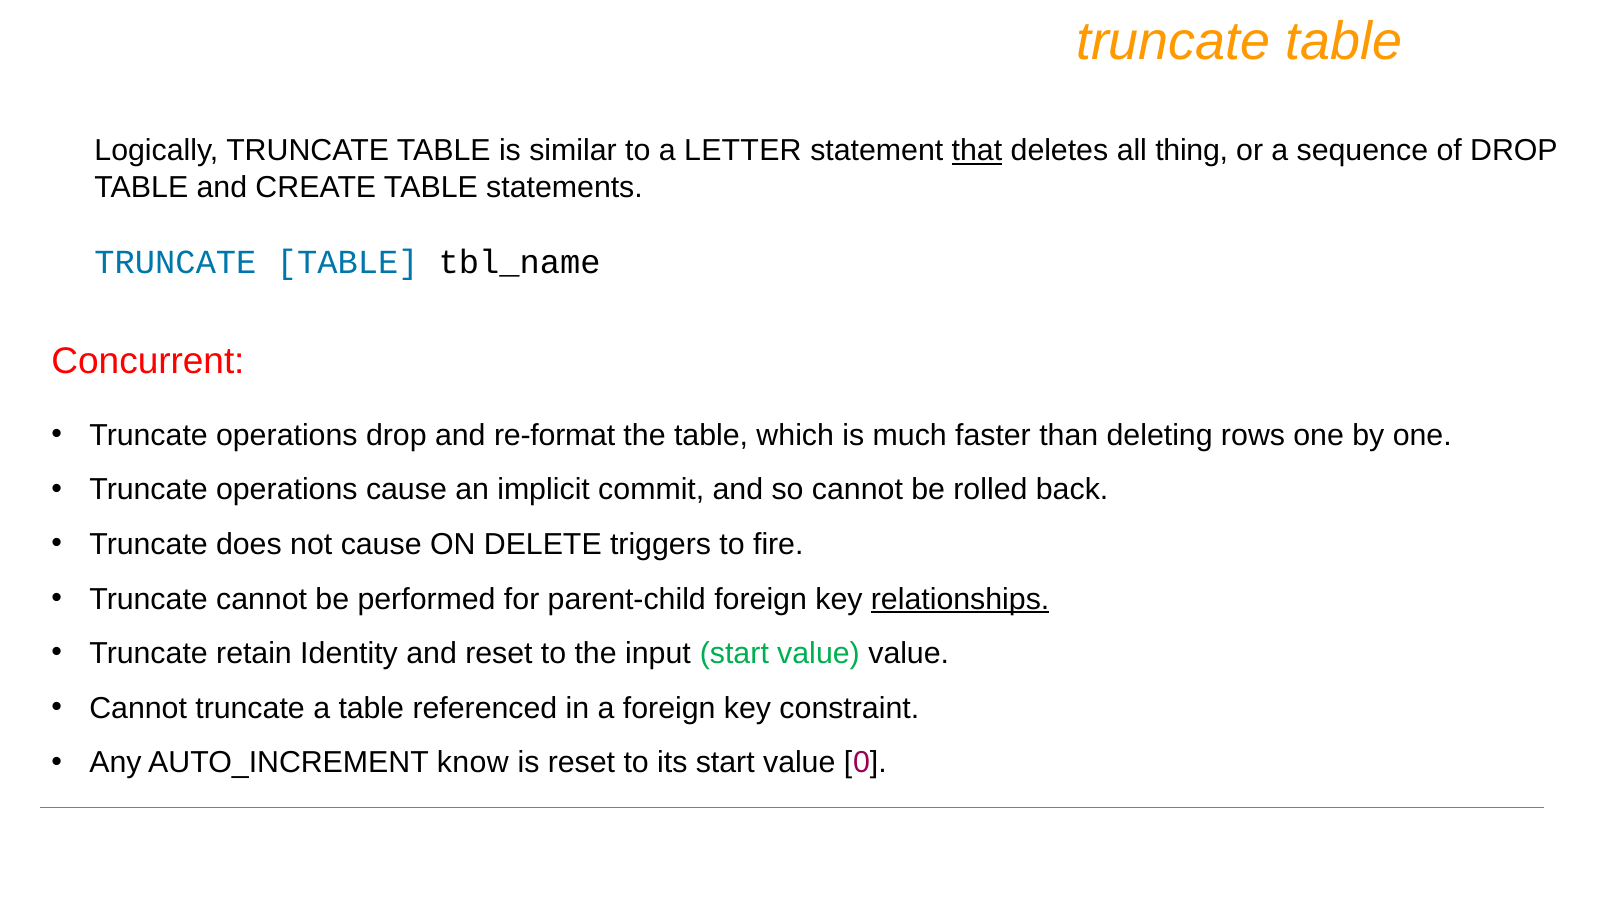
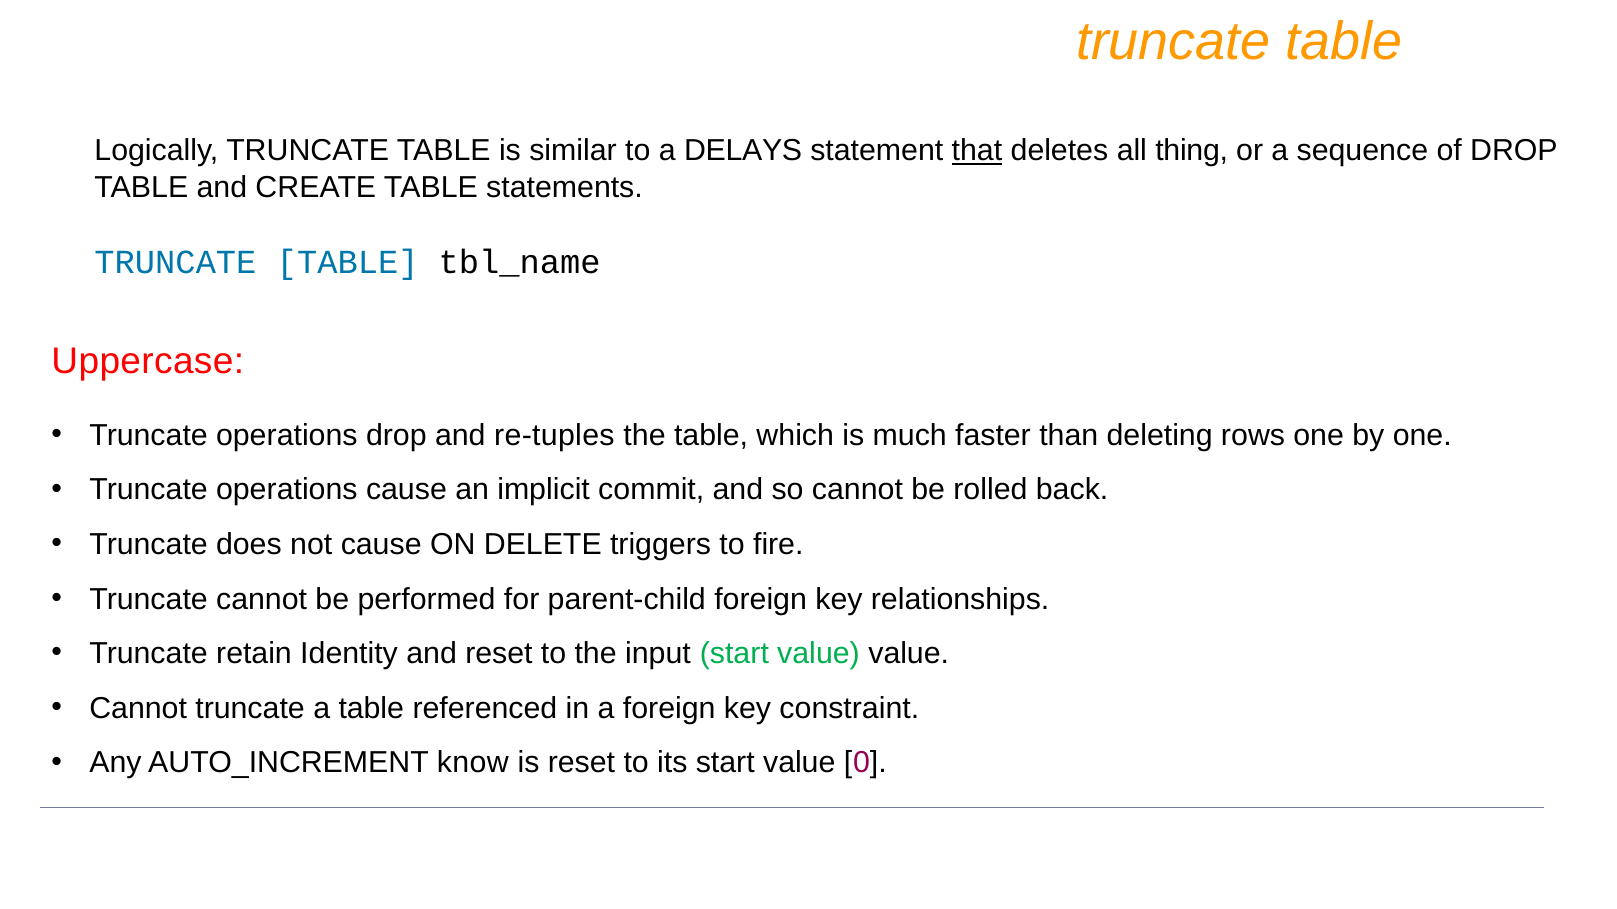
LETTER: LETTER -> DELAYS
Concurrent: Concurrent -> Uppercase
re-format: re-format -> re-tuples
relationships underline: present -> none
